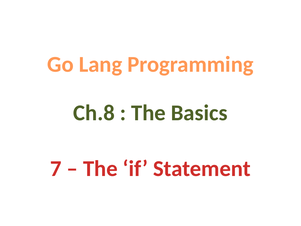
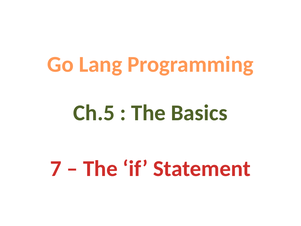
Ch.8: Ch.8 -> Ch.5
